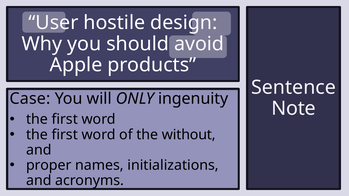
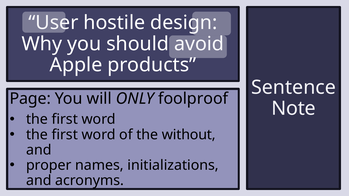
Case: Case -> Page
ingenuity: ingenuity -> foolproof
